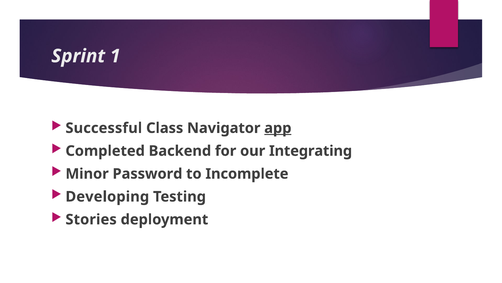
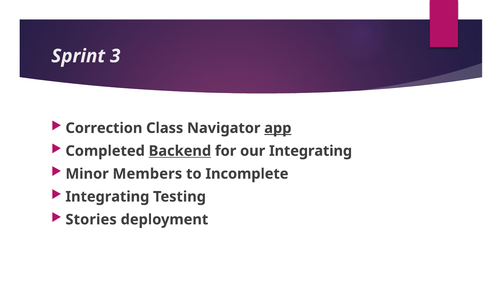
1: 1 -> 3
Successful: Successful -> Correction
Backend underline: none -> present
Password: Password -> Members
Developing at (107, 196): Developing -> Integrating
